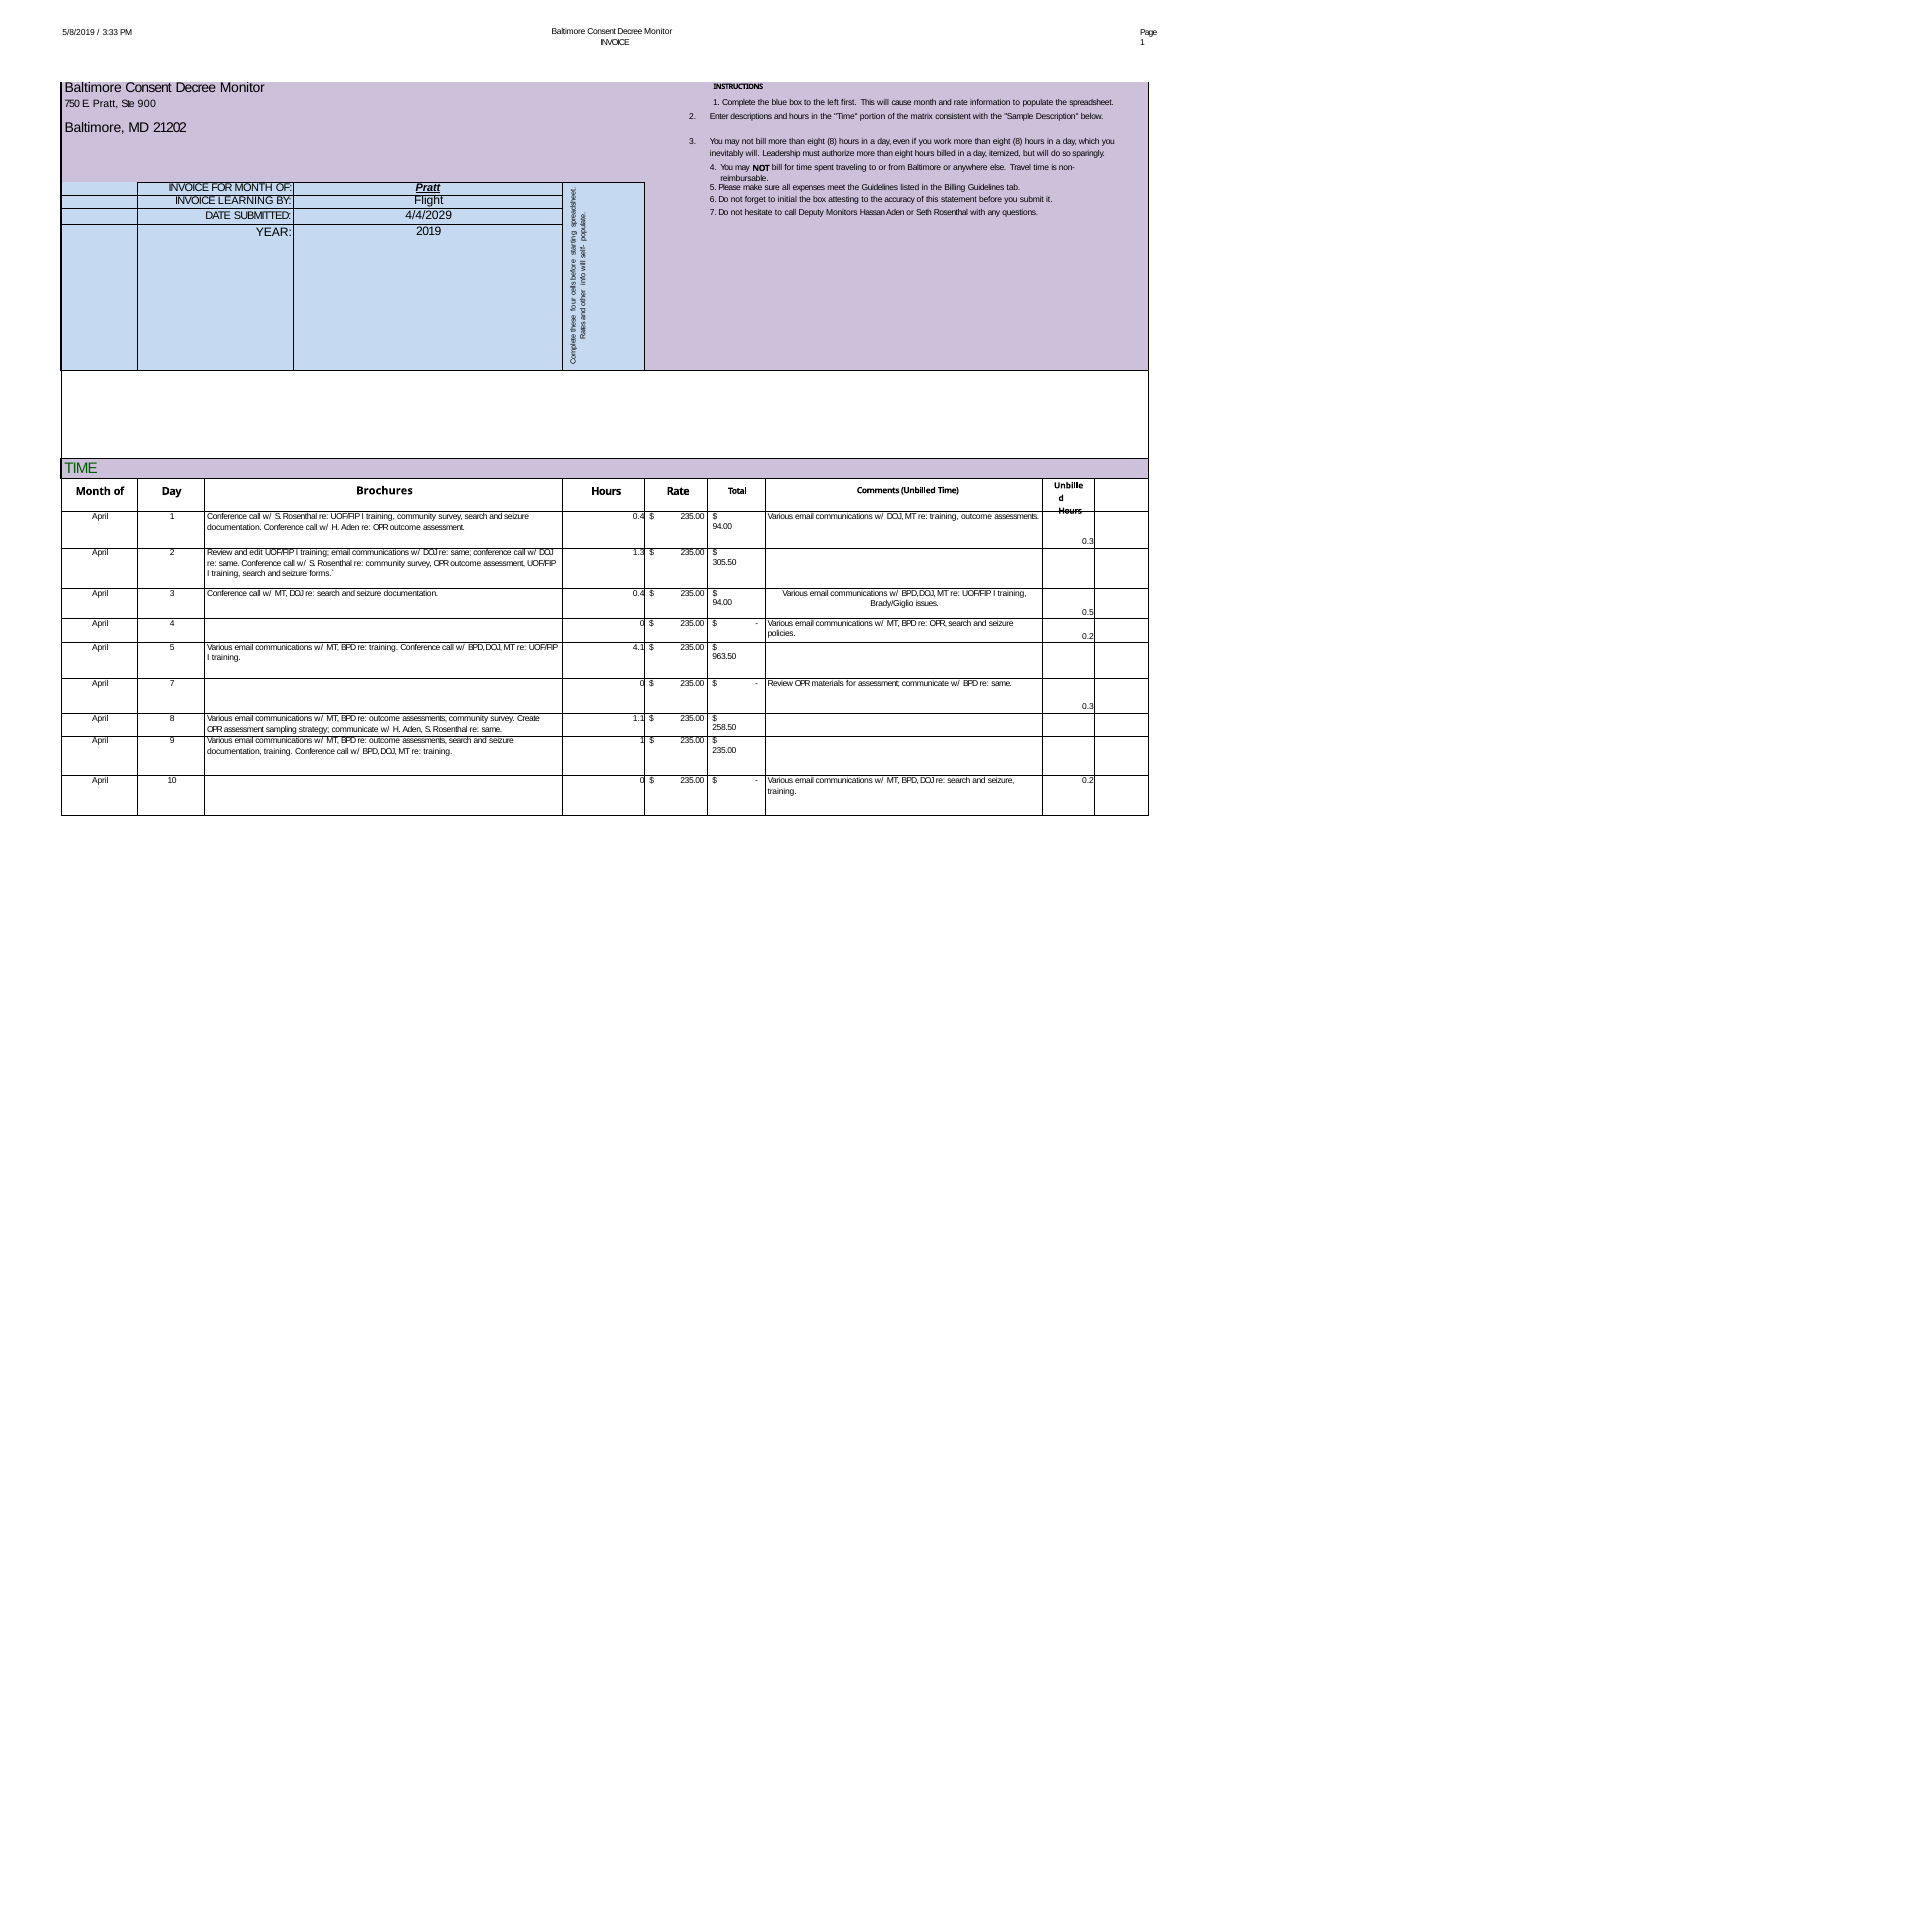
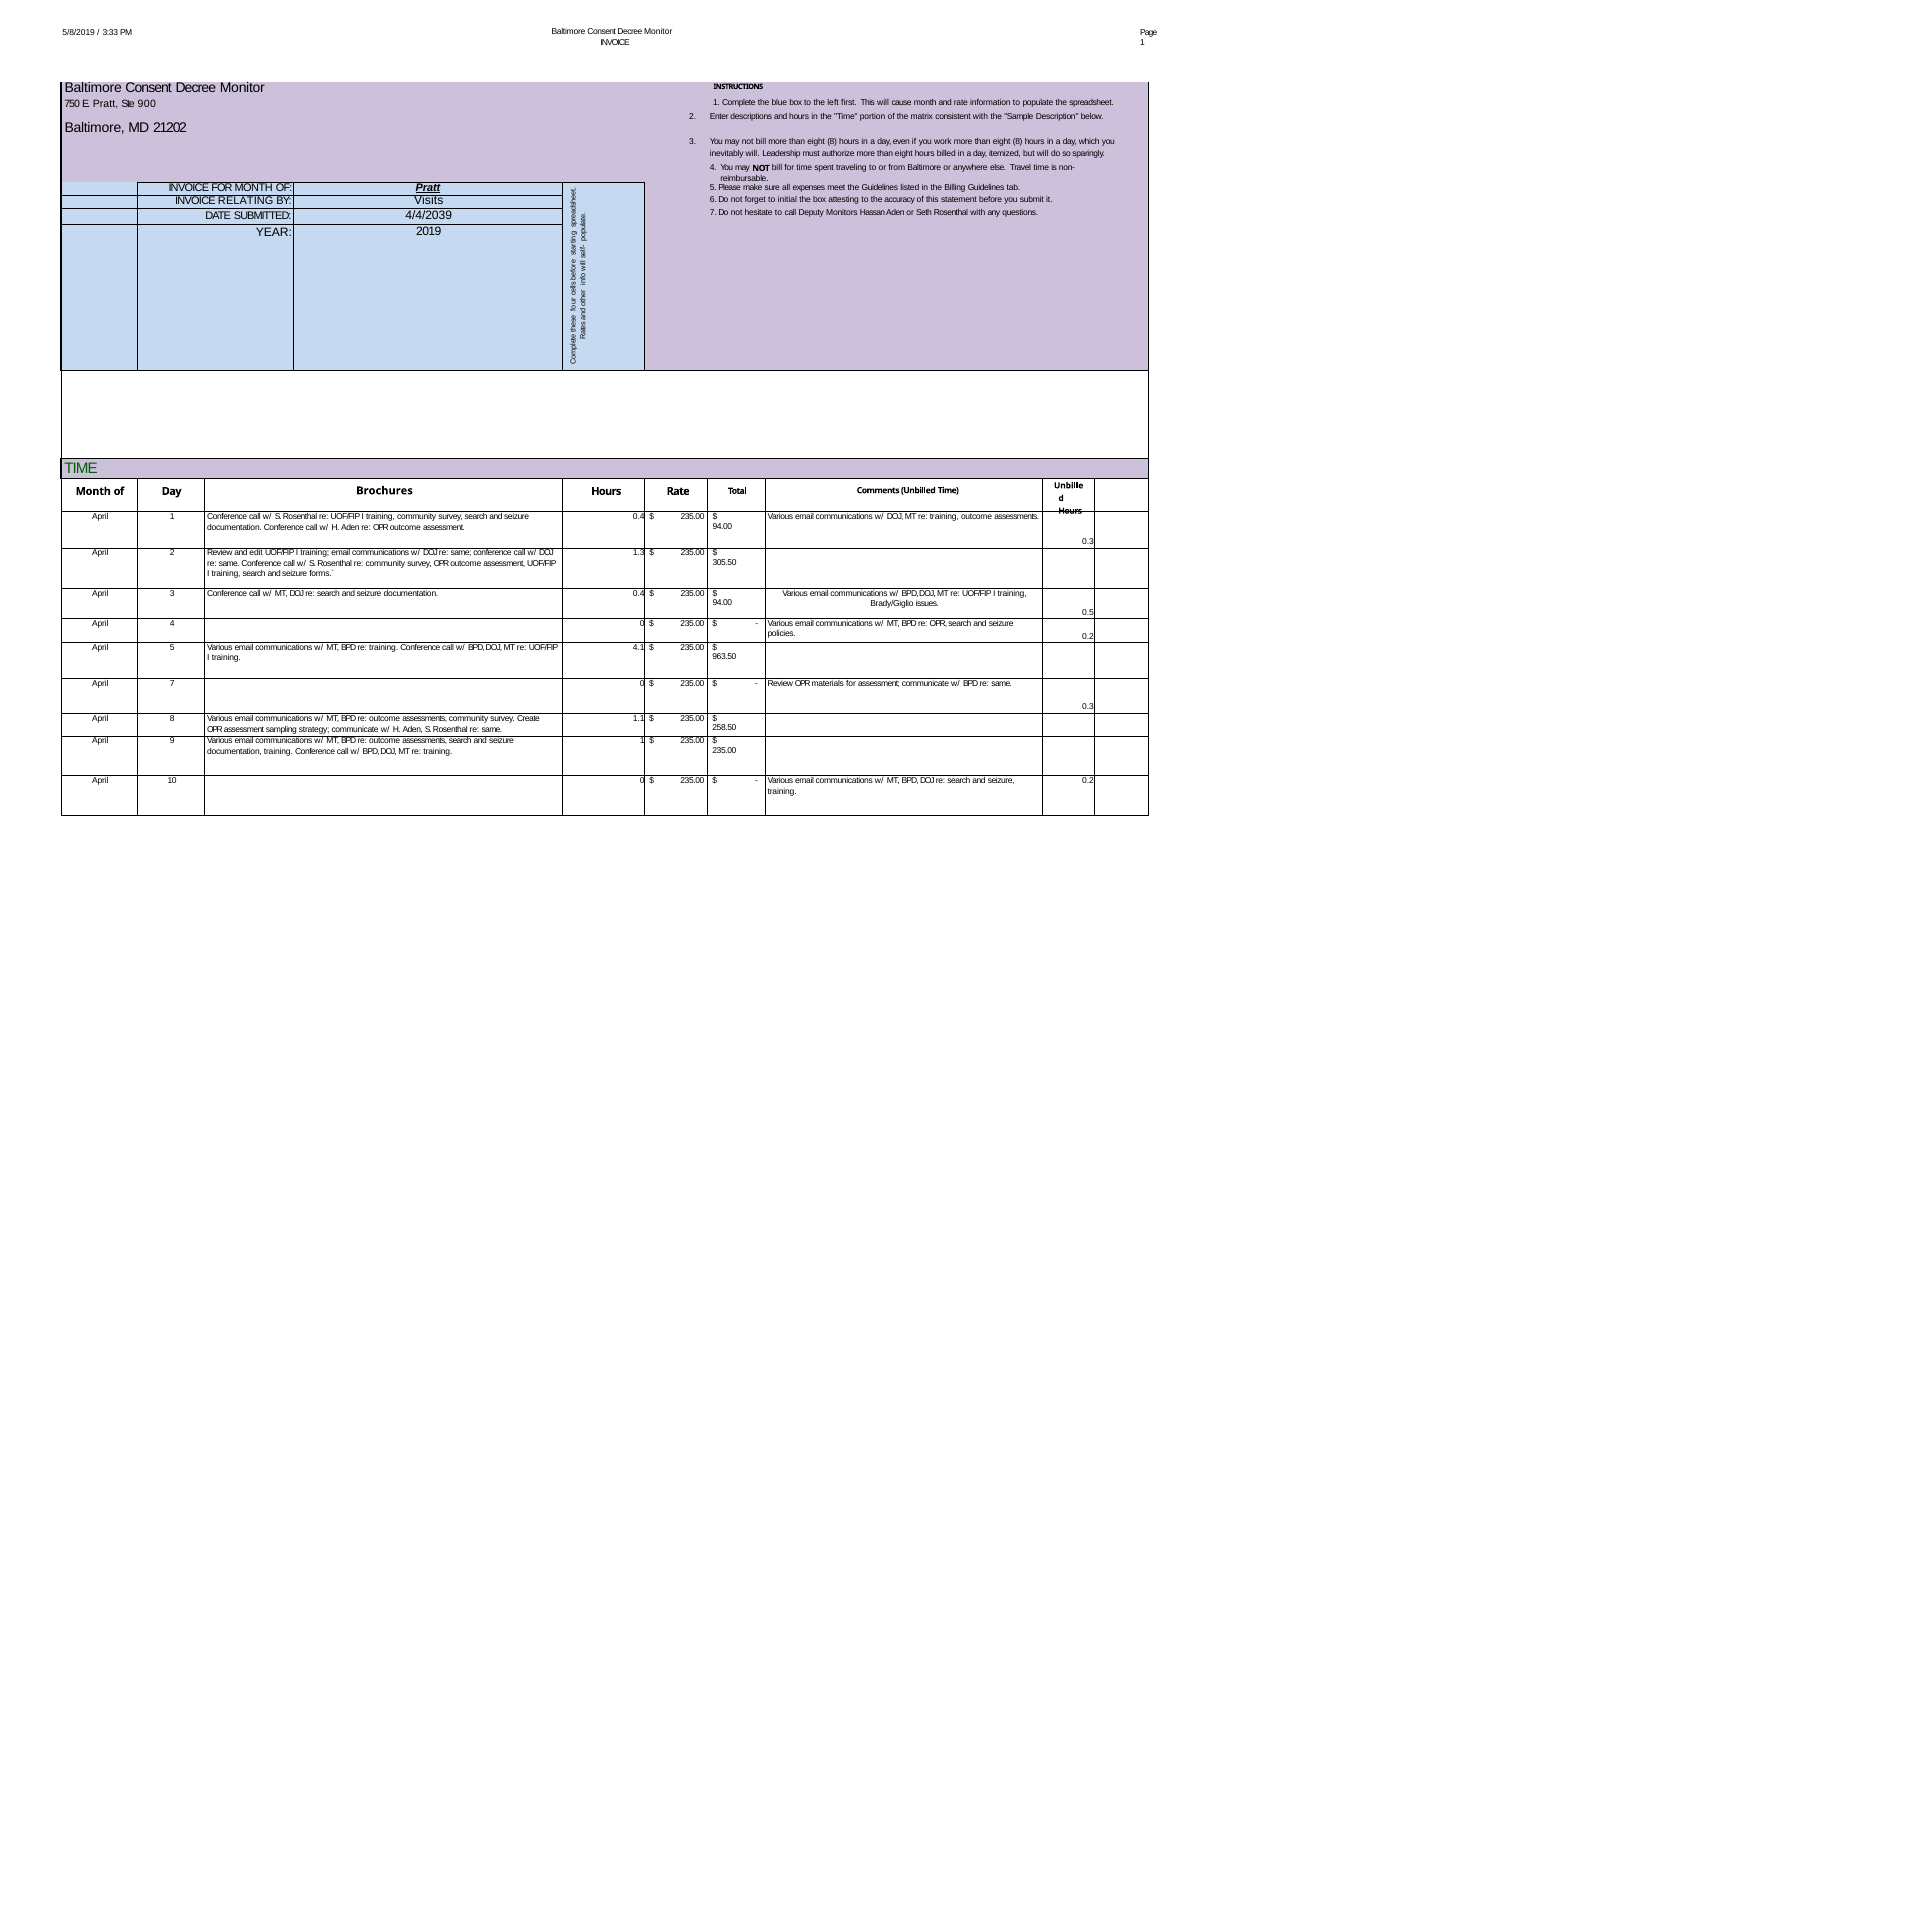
LEARNING: LEARNING -> RELATING
Flight: Flight -> Visits
4/4/2029: 4/4/2029 -> 4/4/2039
